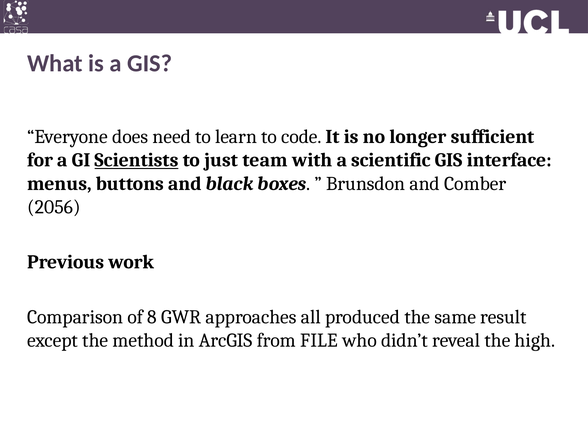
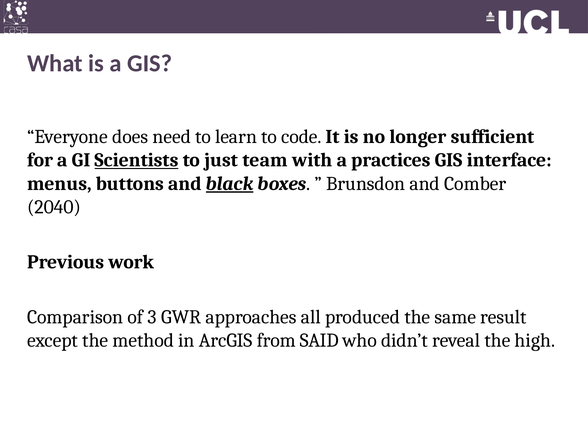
scientific: scientific -> practices
black underline: none -> present
2056: 2056 -> 2040
8: 8 -> 3
FILE: FILE -> SAID
